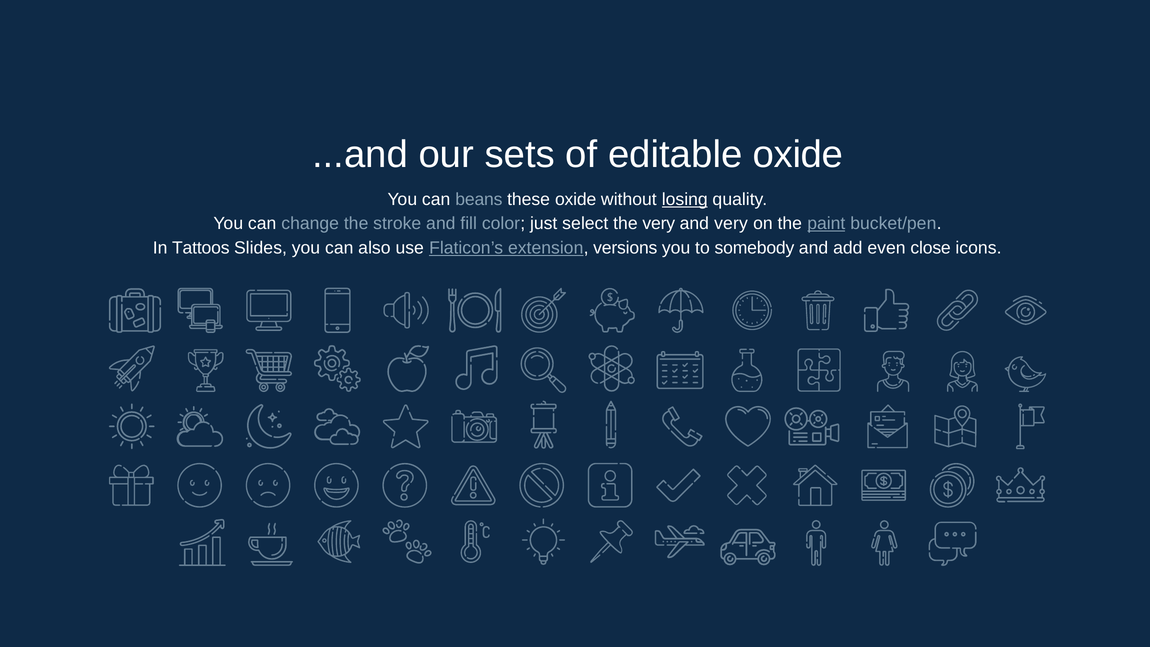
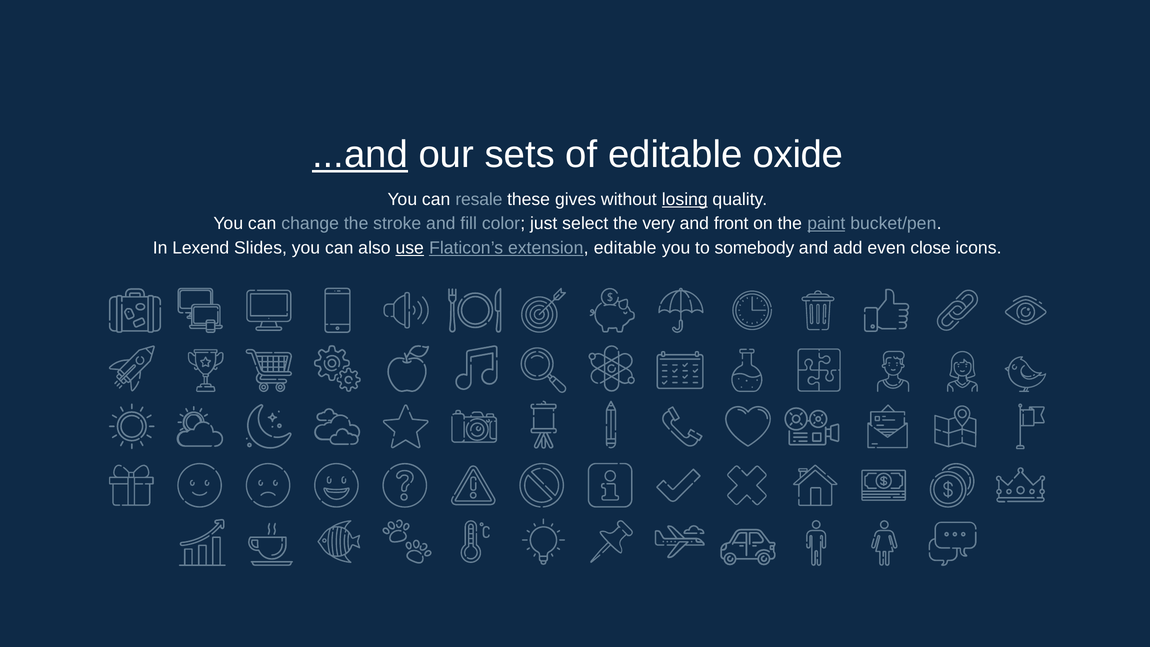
...and underline: none -> present
beans: beans -> resale
these oxide: oxide -> gives
and very: very -> front
Tattoos: Tattoos -> Lexend
use underline: none -> present
extension versions: versions -> editable
